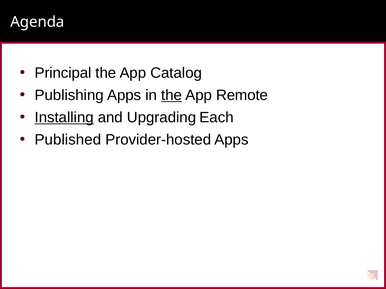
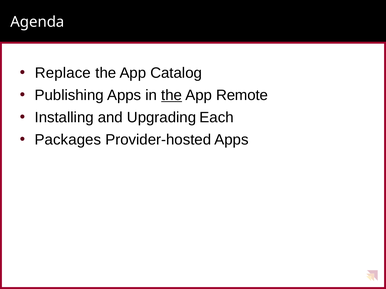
Principal: Principal -> Replace
Installing underline: present -> none
Published: Published -> Packages
